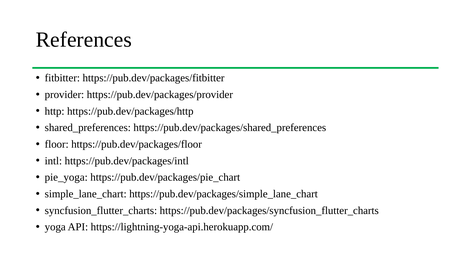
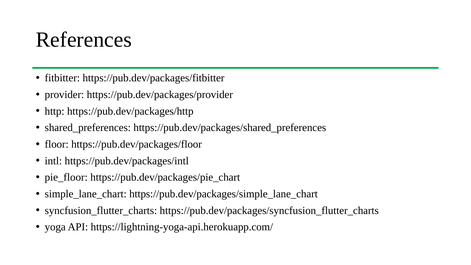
pie_yoga: pie_yoga -> pie_floor
